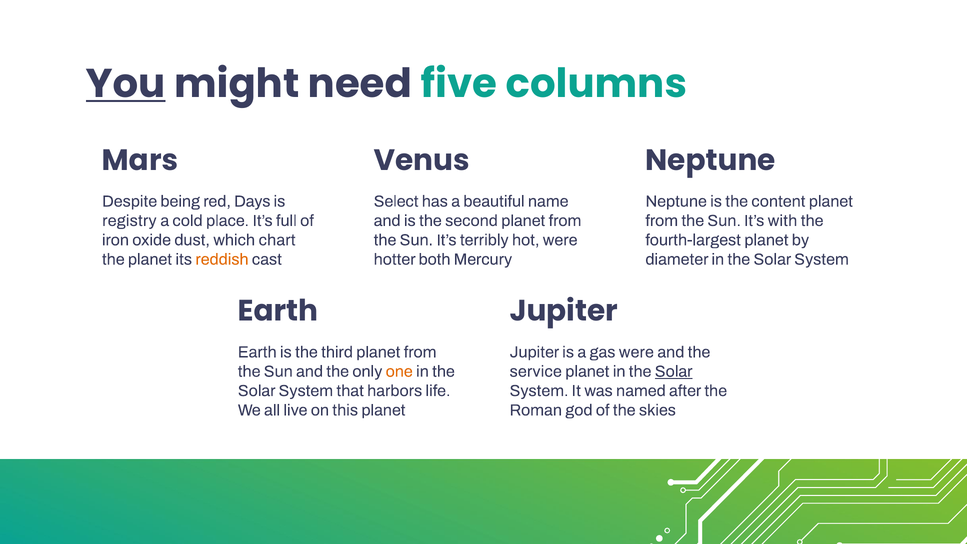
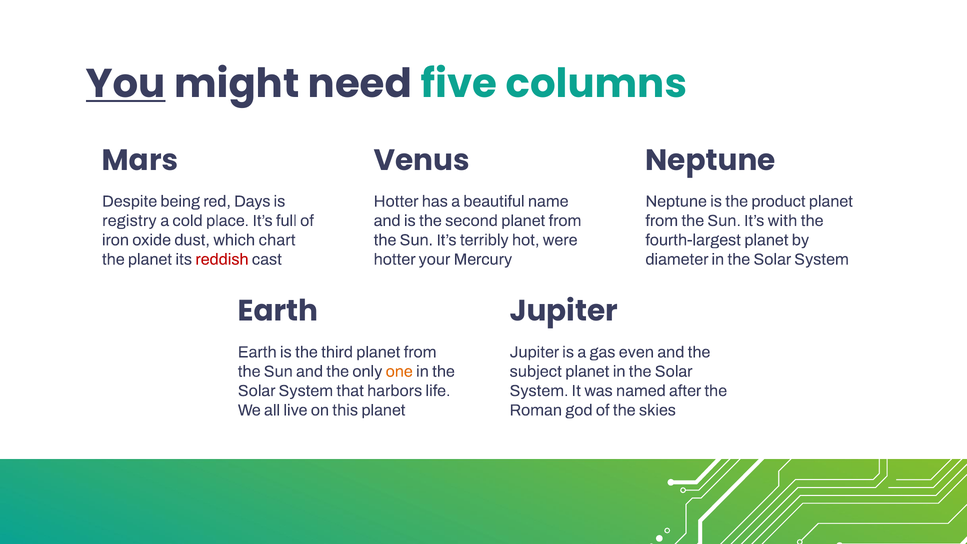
Select at (396, 201): Select -> Hotter
content: content -> product
reddish colour: orange -> red
both: both -> your
gas were: were -> even
service: service -> subject
Solar at (674, 371) underline: present -> none
